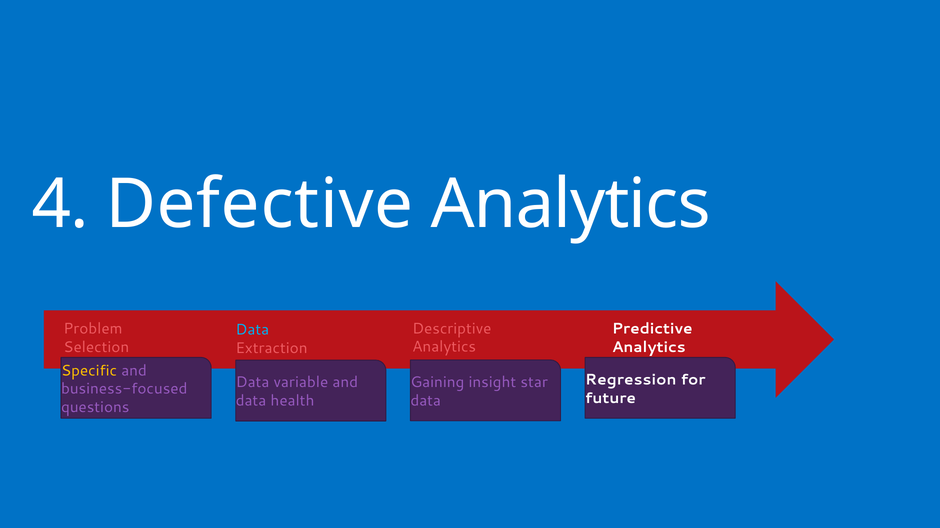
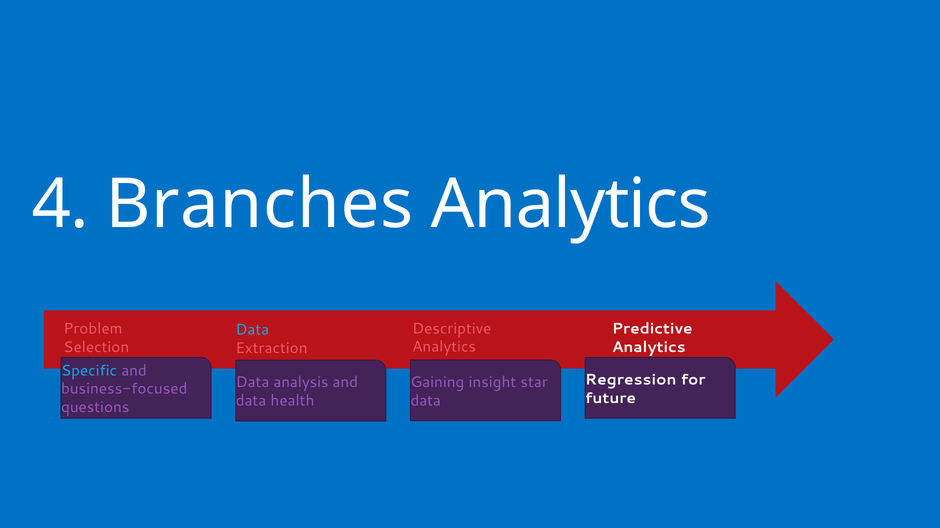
Defective: Defective -> Branches
Specific colour: yellow -> light blue
variable: variable -> analysis
